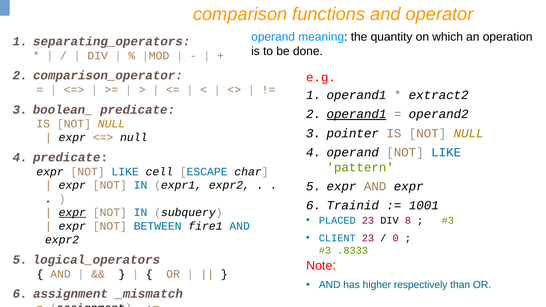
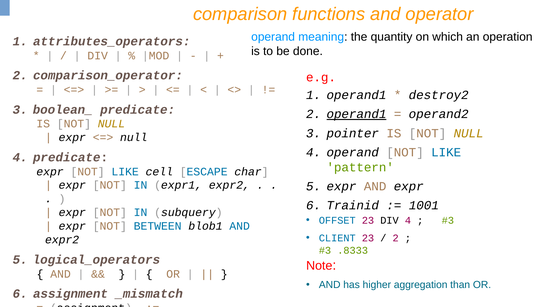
separating_operators: separating_operators -> attributes_operators
extract2: extract2 -> destroy2
expr at (72, 213) underline: present -> none
PLACED: PLACED -> OFFSET
DIV 8: 8 -> 4
fire1: fire1 -> blob1
0 at (396, 238): 0 -> 2
respectively: respectively -> aggregation
